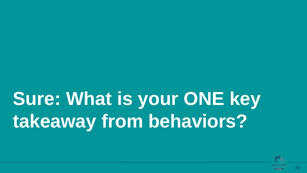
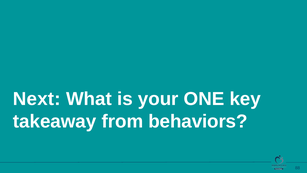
Sure: Sure -> Next
